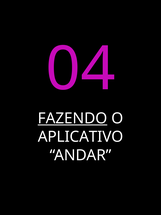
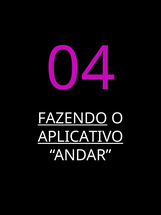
APLICATIVO underline: none -> present
